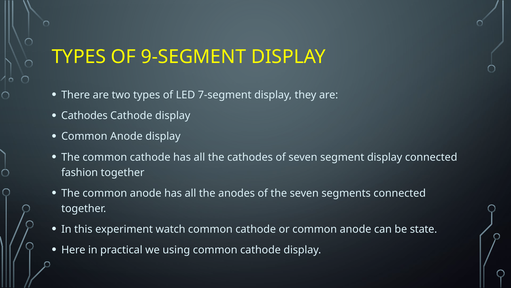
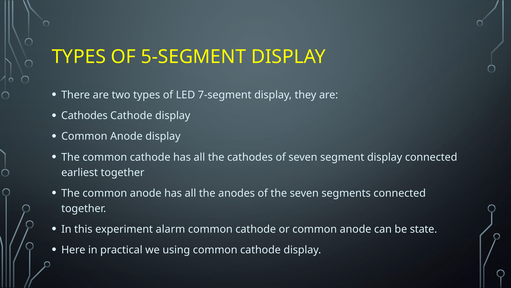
9-SEGMENT: 9-SEGMENT -> 5-SEGMENT
fashion: fashion -> earliest
watch: watch -> alarm
